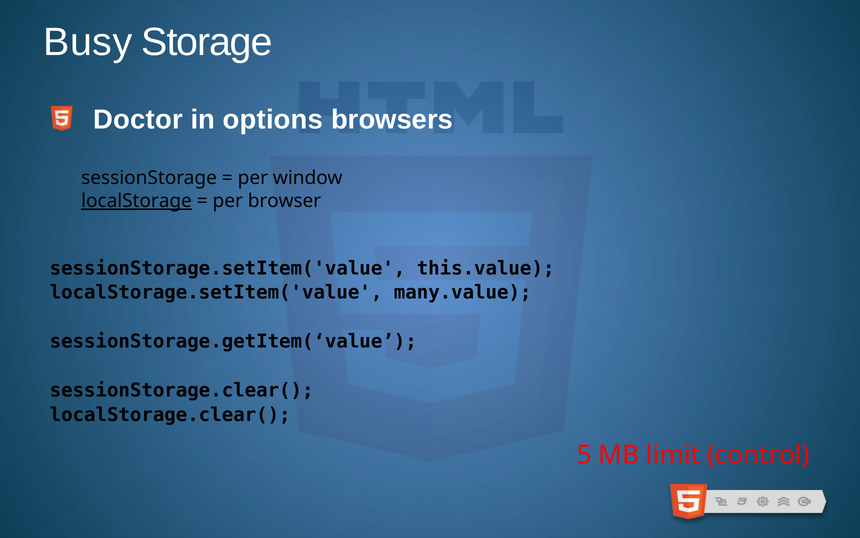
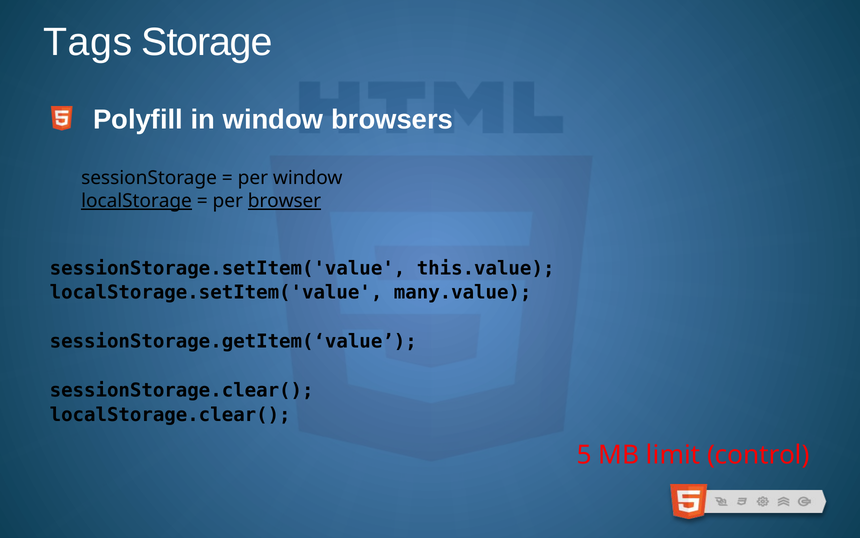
Busy: Busy -> Tags
Doctor: Doctor -> Polyfill
in options: options -> window
browser underline: none -> present
